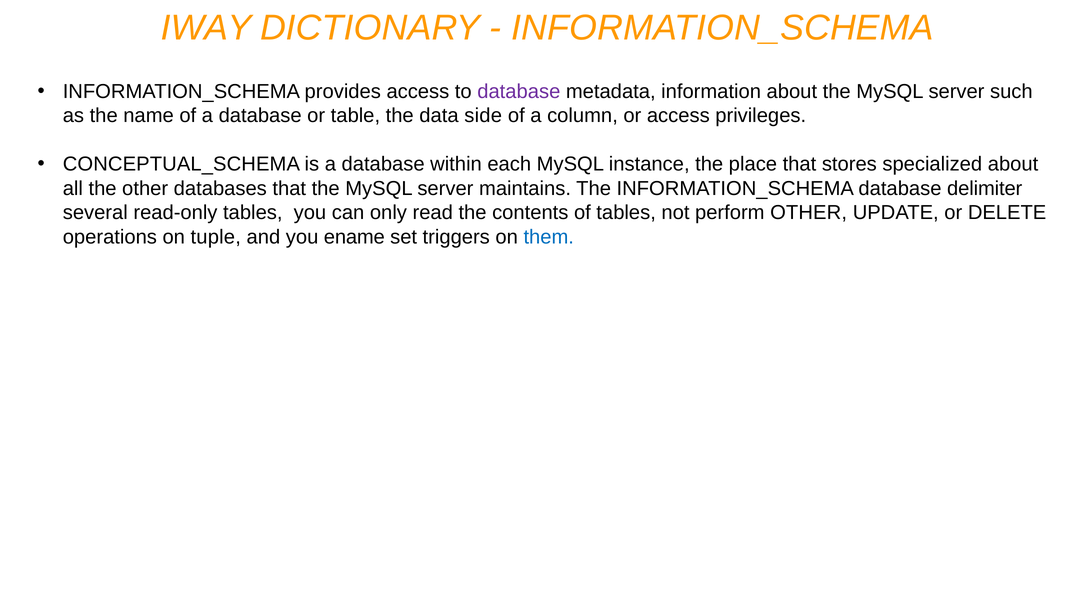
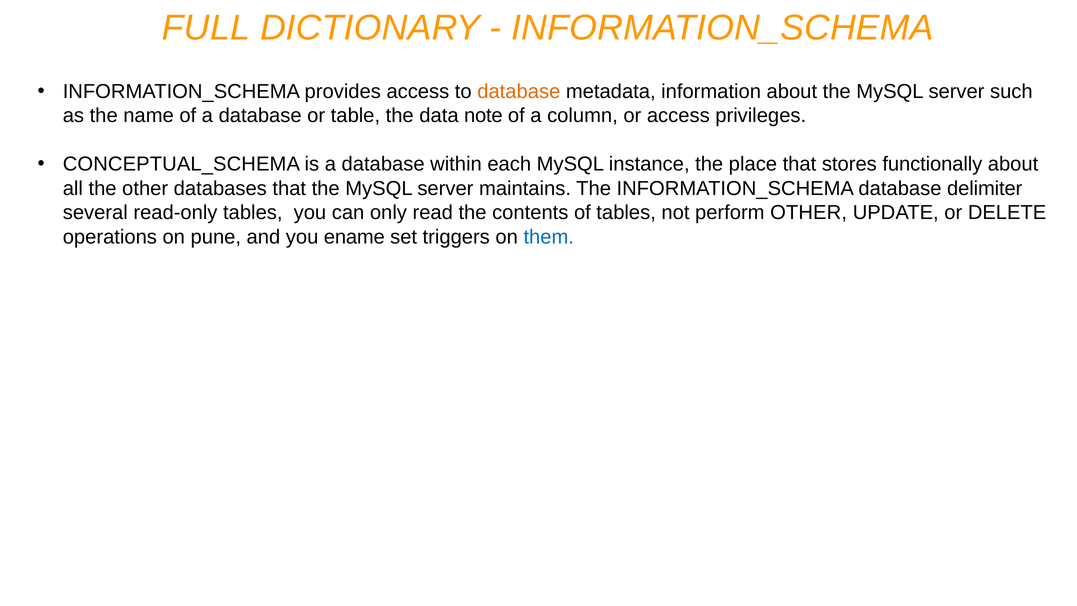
IWAY: IWAY -> FULL
database at (519, 92) colour: purple -> orange
side: side -> note
specialized: specialized -> functionally
tuple: tuple -> pune
